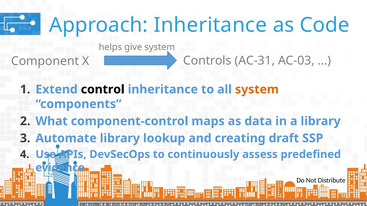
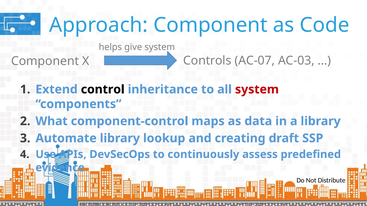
Approach Inheritance: Inheritance -> Component
AC-31: AC-31 -> AC-07
system at (257, 90) colour: orange -> red
